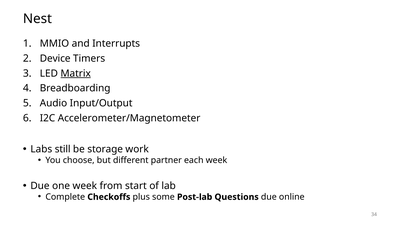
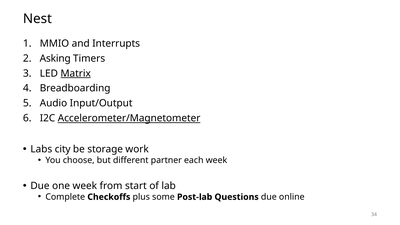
Device: Device -> Asking
Accelerometer/Magnetometer underline: none -> present
still: still -> city
